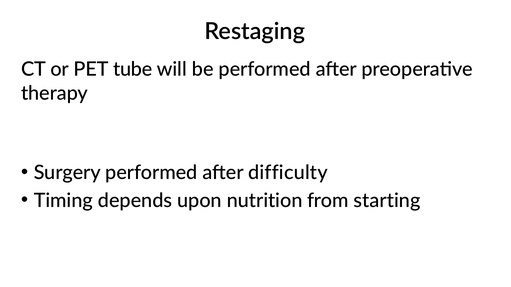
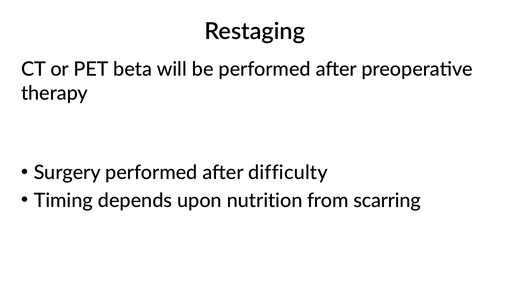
tube: tube -> beta
starting: starting -> scarring
